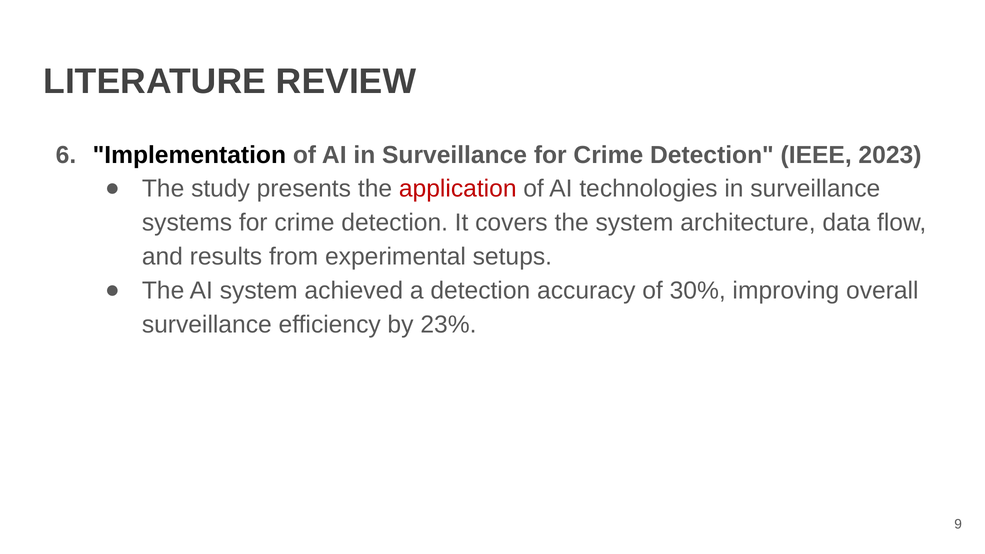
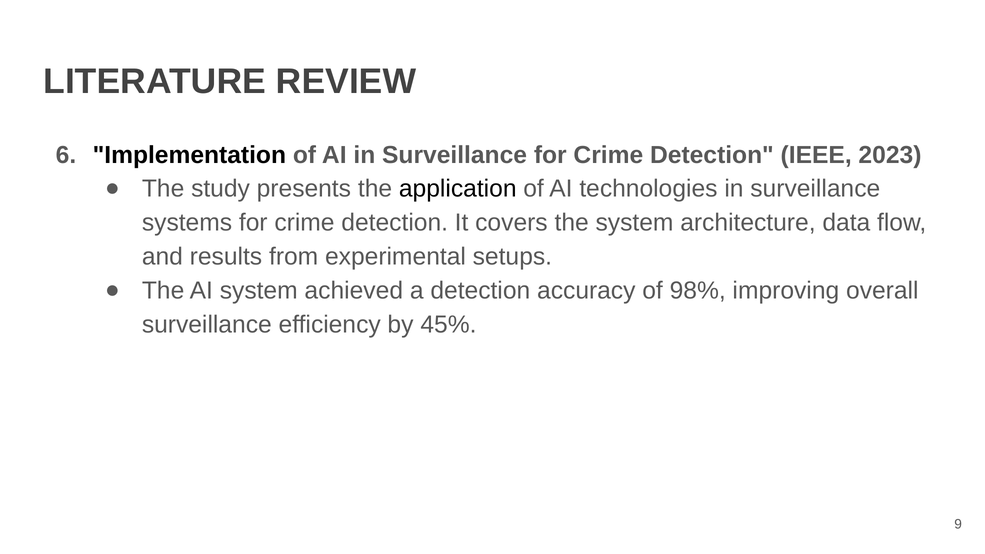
application colour: red -> black
30%: 30% -> 98%
23%: 23% -> 45%
